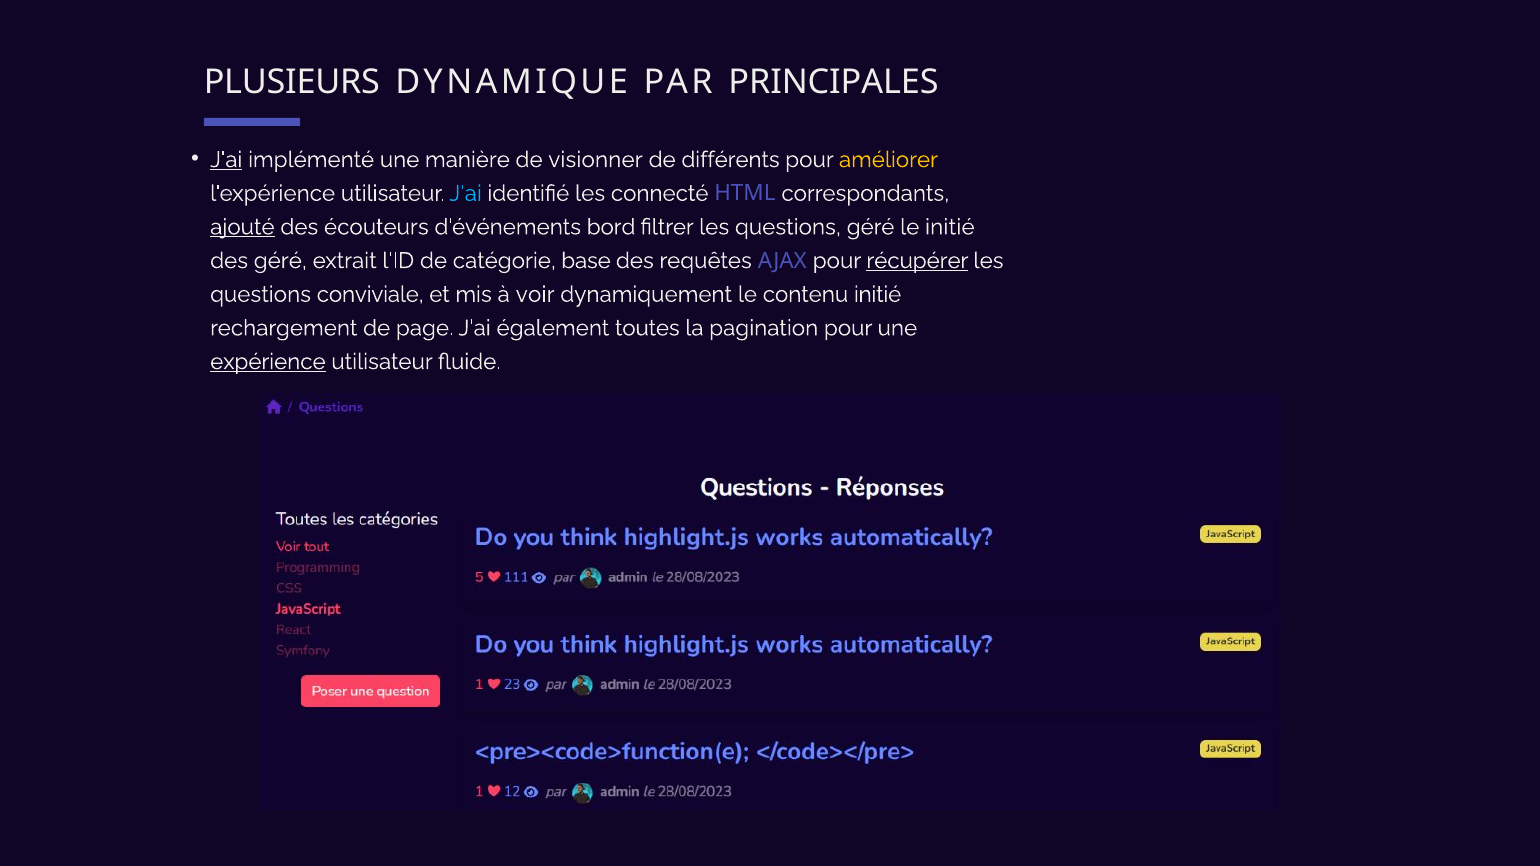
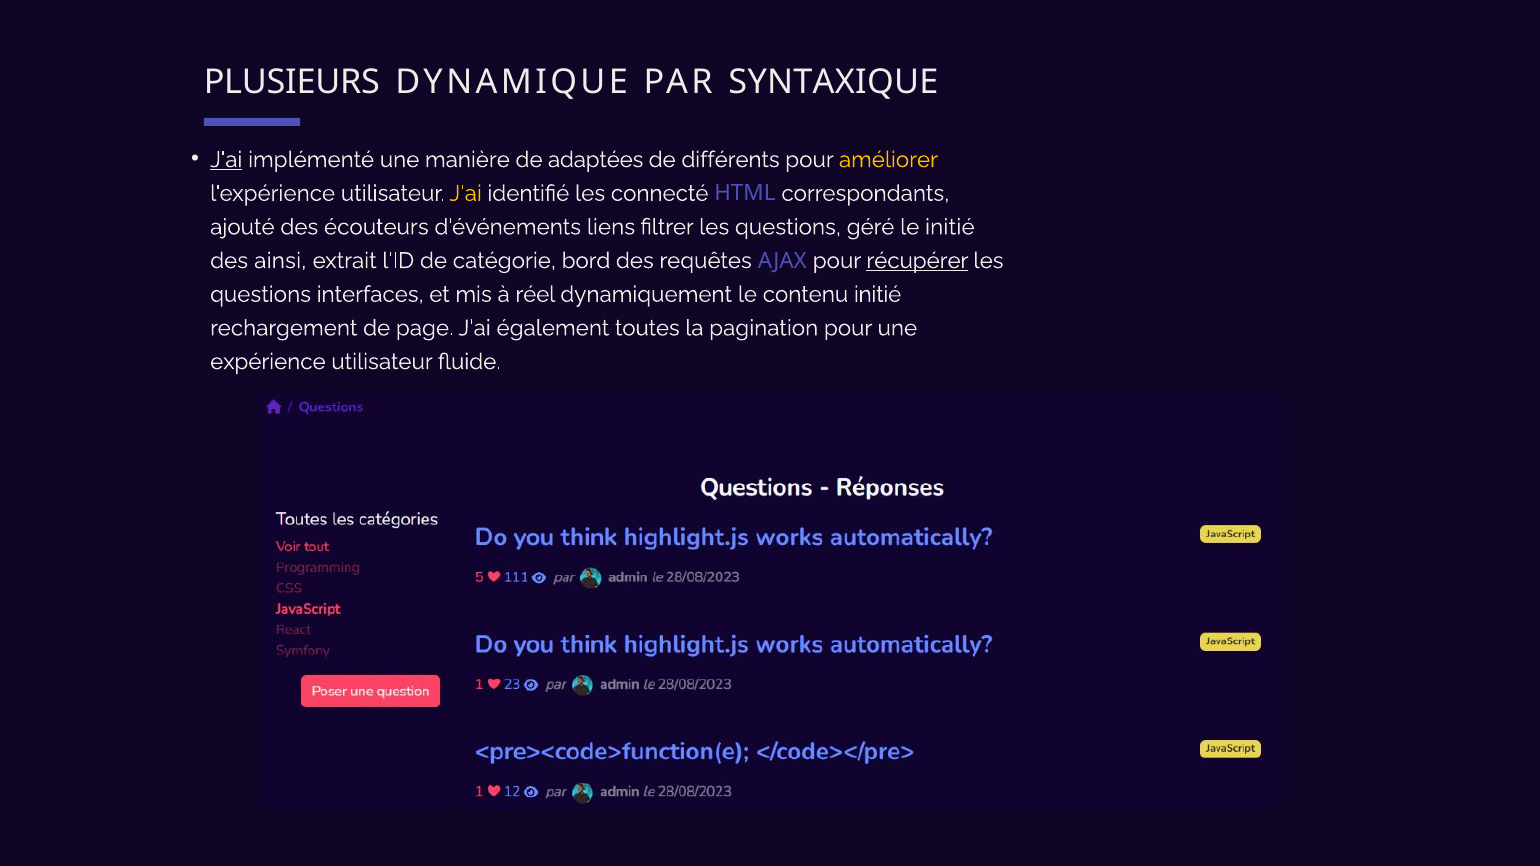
PRINCIPALES: PRINCIPALES -> SYNTAXIQUE
visionner: visionner -> adaptées
J'ai at (466, 193) colour: light blue -> yellow
ajouté underline: present -> none
bord: bord -> liens
des géré: géré -> ainsi
base: base -> bord
conviviale: conviviale -> interfaces
voir: voir -> réel
expérience underline: present -> none
